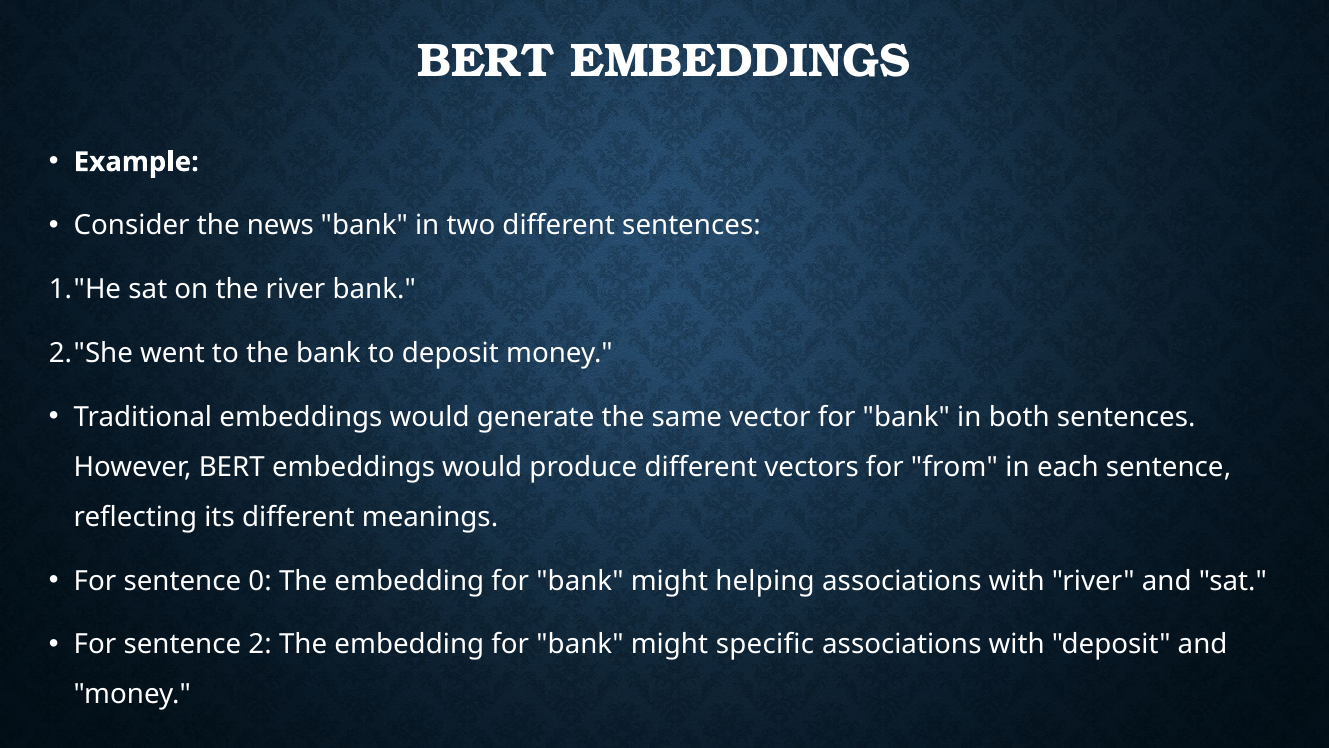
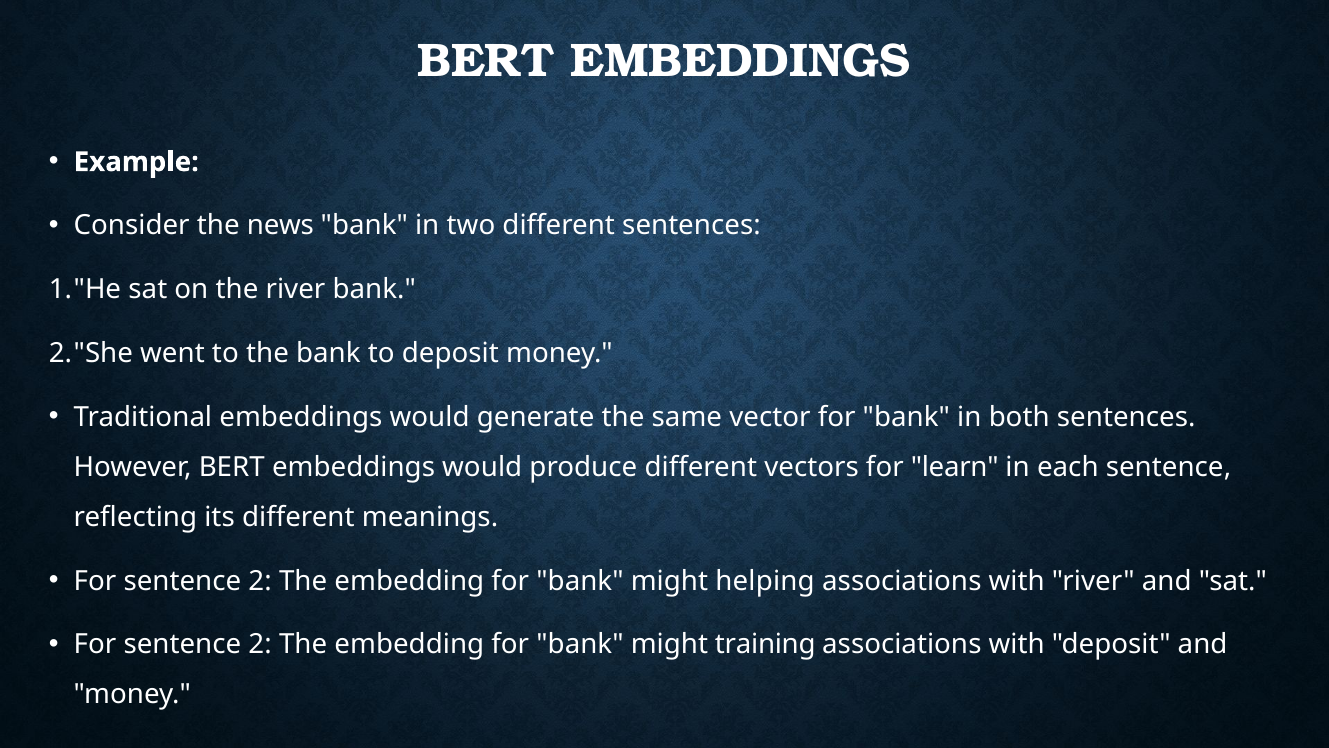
from: from -> learn
0 at (260, 581): 0 -> 2
specific: specific -> training
